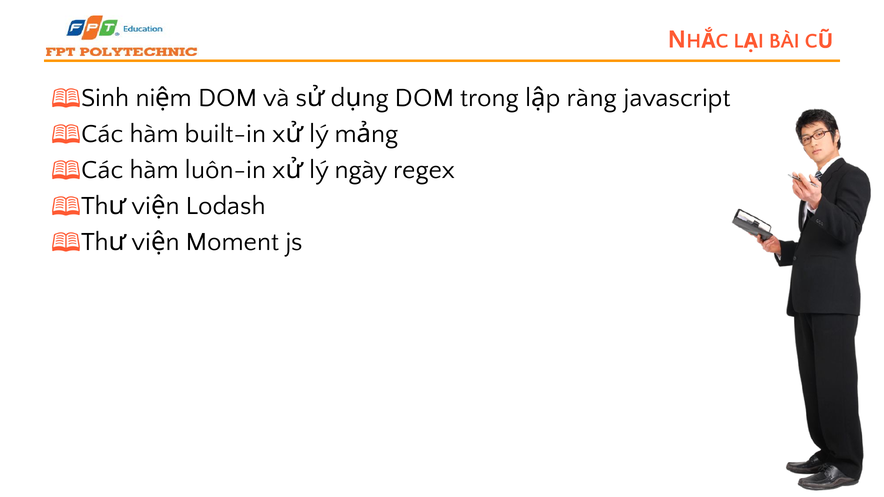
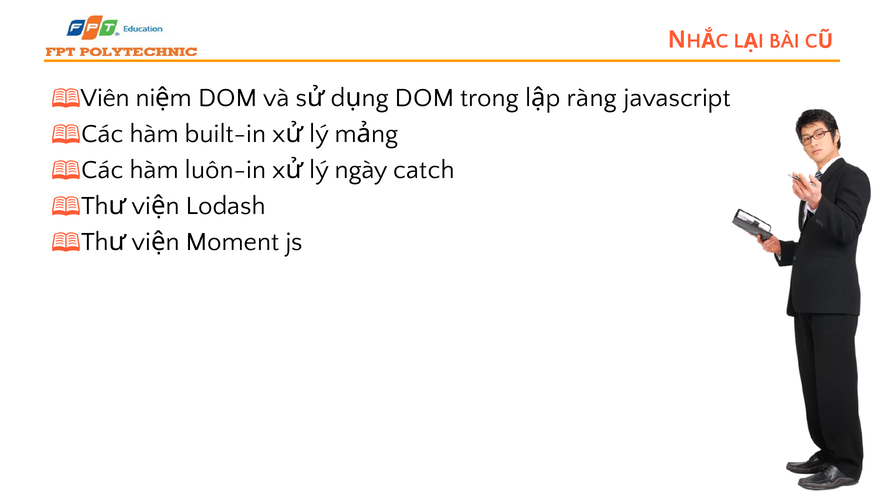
Sinh: Sinh -> Viên
regex: regex -> catch
